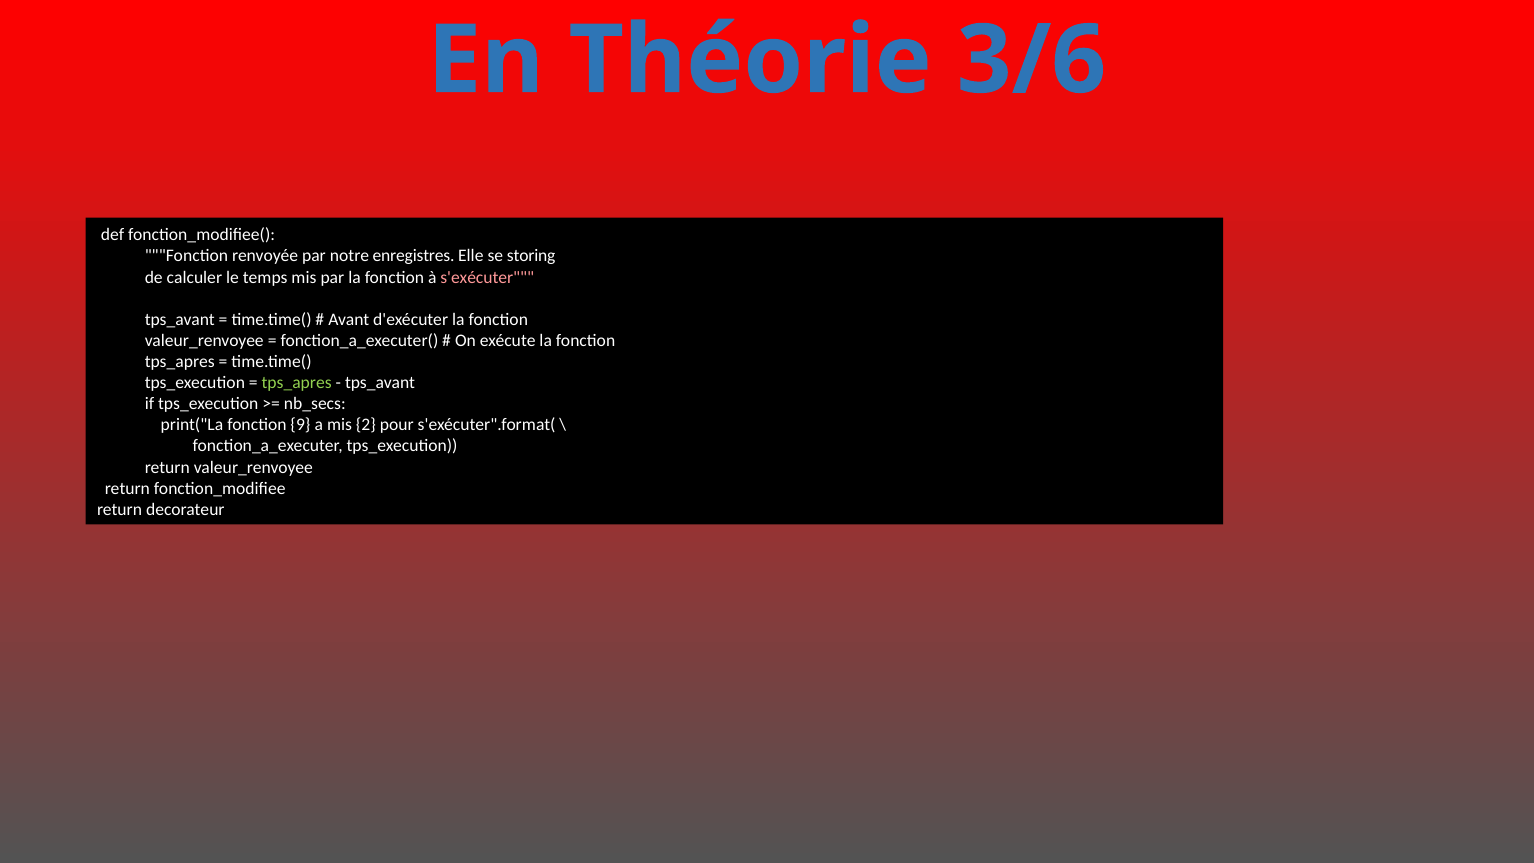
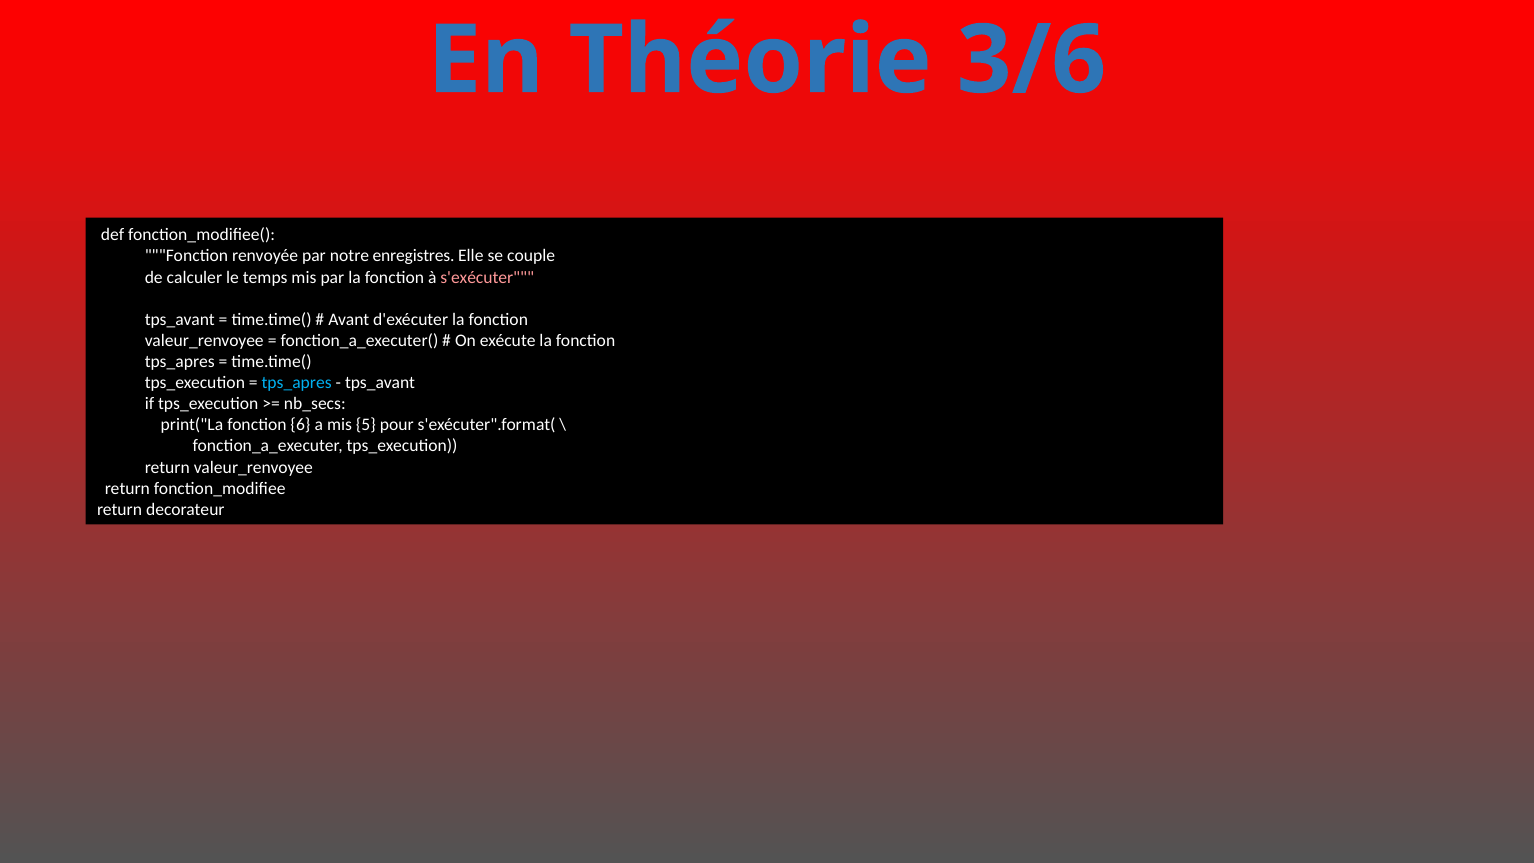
storing: storing -> couple
tps_apres at (297, 383) colour: light green -> light blue
9: 9 -> 6
2: 2 -> 5
